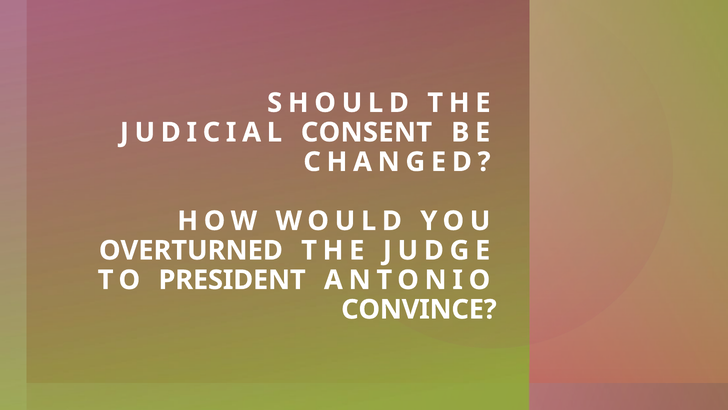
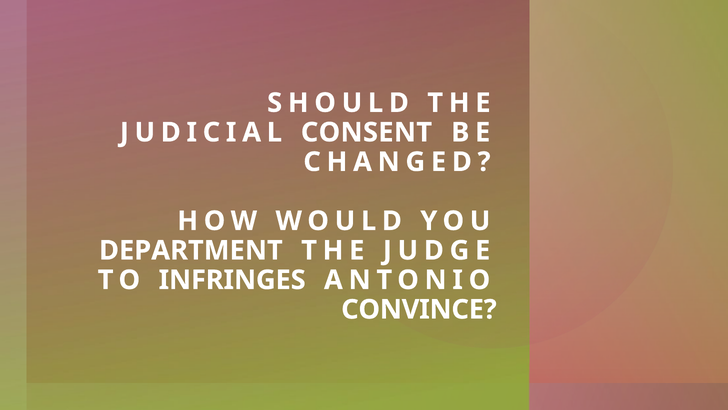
OVERTURNED: OVERTURNED -> DEPARTMENT
PRESIDENT: PRESIDENT -> INFRINGES
